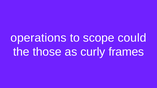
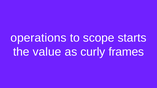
could: could -> starts
those: those -> value
